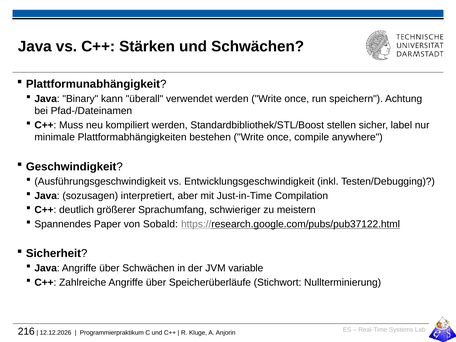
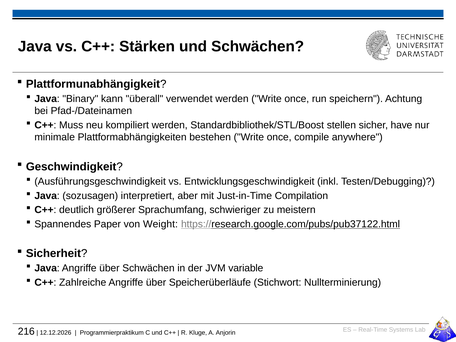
label: label -> have
Sobald: Sobald -> Weight
